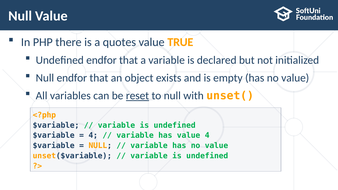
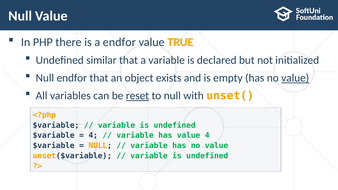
a quotes: quotes -> endfor
Undefined endfor: endfor -> similar
value at (295, 78) underline: none -> present
